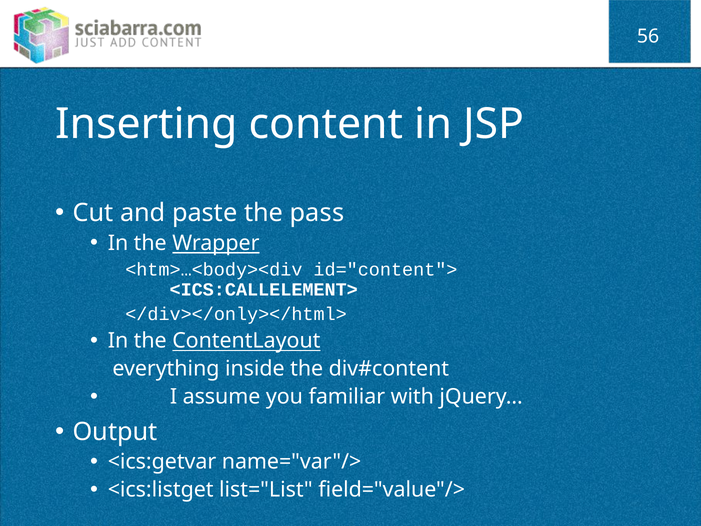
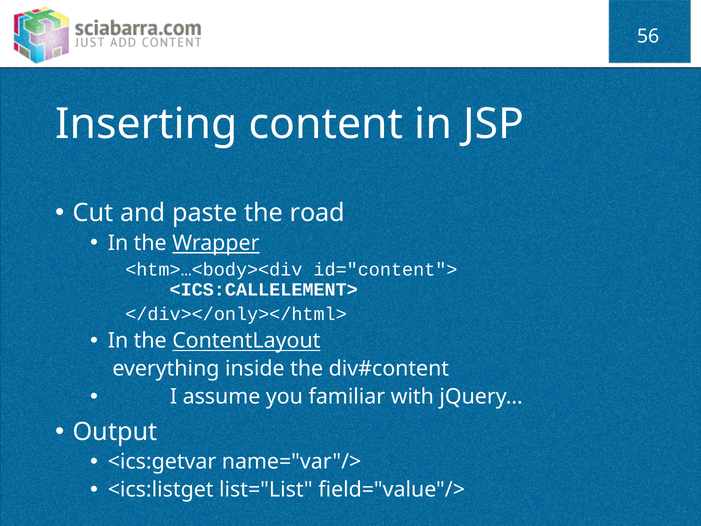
pass: pass -> road
